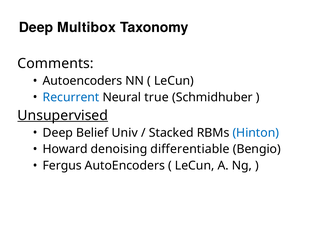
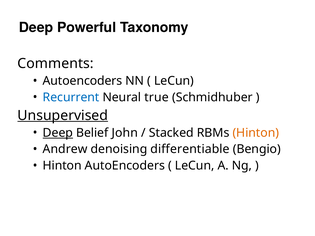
Multibox: Multibox -> Powerful
Deep at (58, 133) underline: none -> present
Univ: Univ -> John
Hinton at (256, 133) colour: blue -> orange
Howard: Howard -> Andrew
Fergus at (62, 166): Fergus -> Hinton
